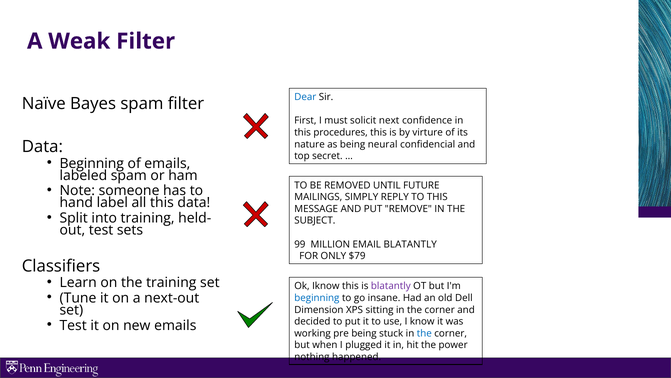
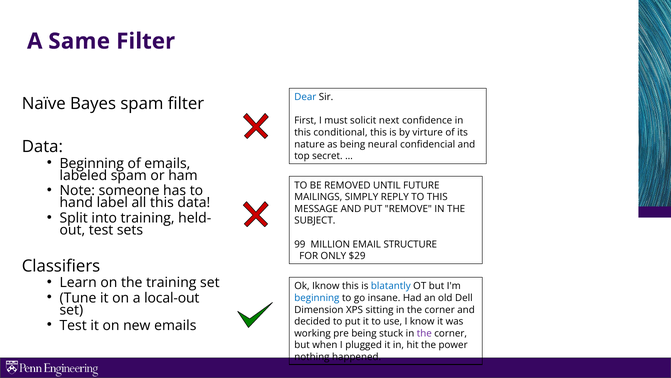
Weak: Weak -> Same
procedures: procedures -> conditional
EMAIL BLATANTLY: BLATANTLY -> STRUCTURE
$79: $79 -> $29
blatantly at (391, 286) colour: purple -> blue
next-out: next-out -> local-out
the at (424, 333) colour: blue -> purple
